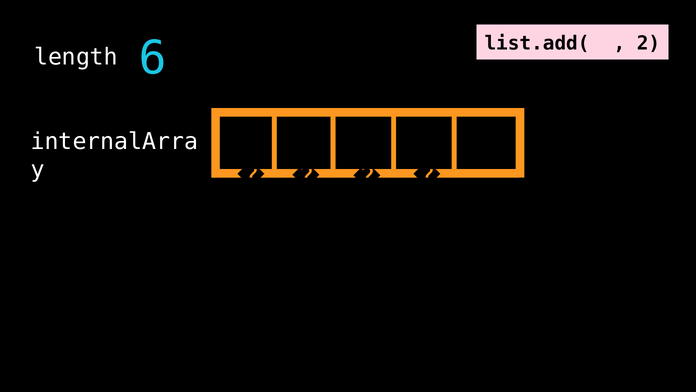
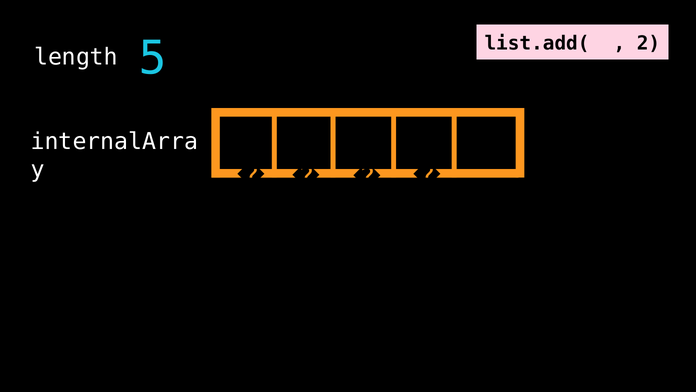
6: 6 -> 5
